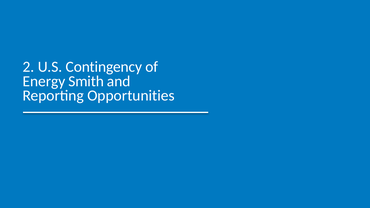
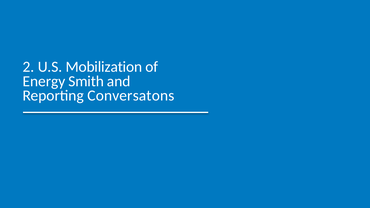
Contingency: Contingency -> Mobilization
Opportunities: Opportunities -> Conversatons
